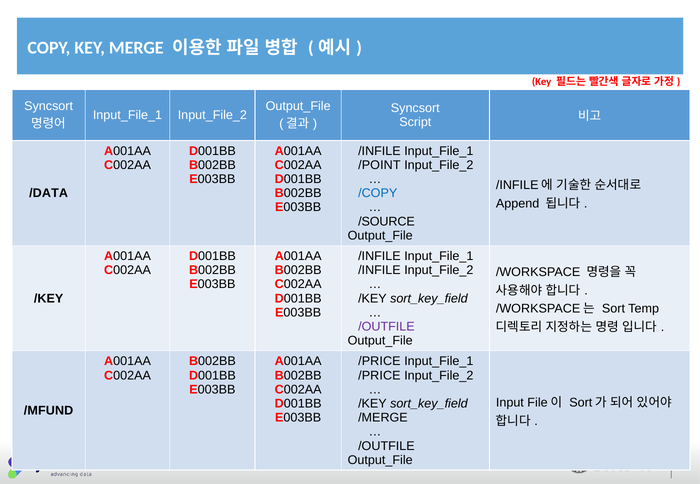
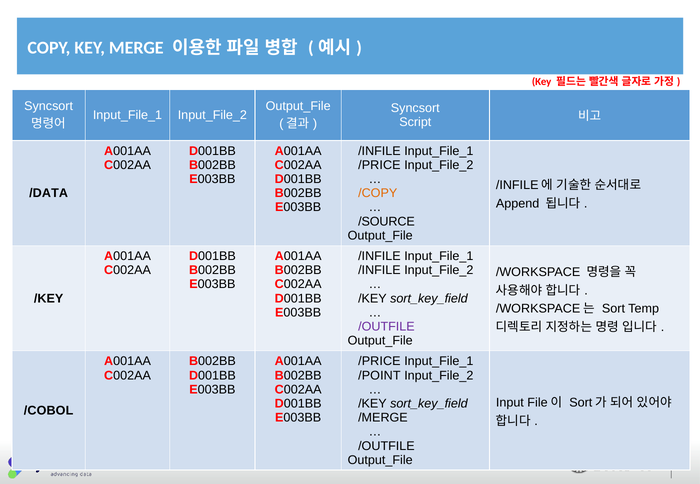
/POINT at (379, 165): /POINT -> /PRICE
/COPY colour: blue -> orange
/PRICE at (379, 376): /PRICE -> /POINT
/MFUND: /MFUND -> /COBOL
